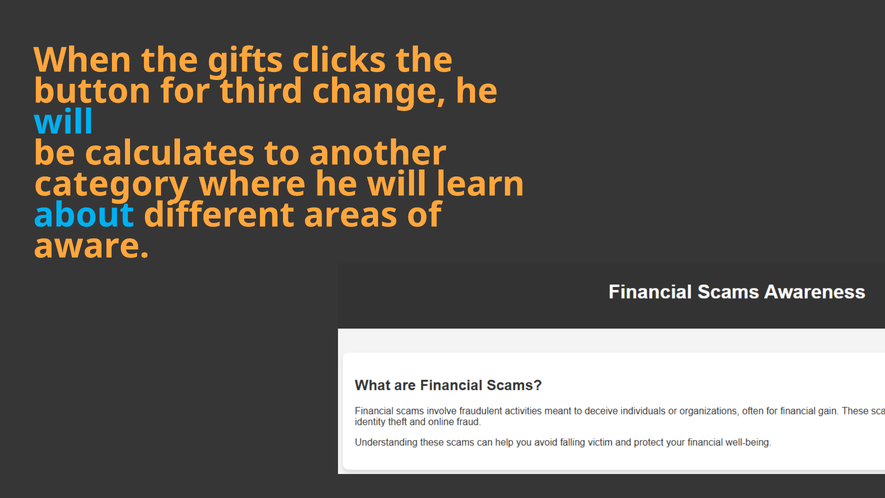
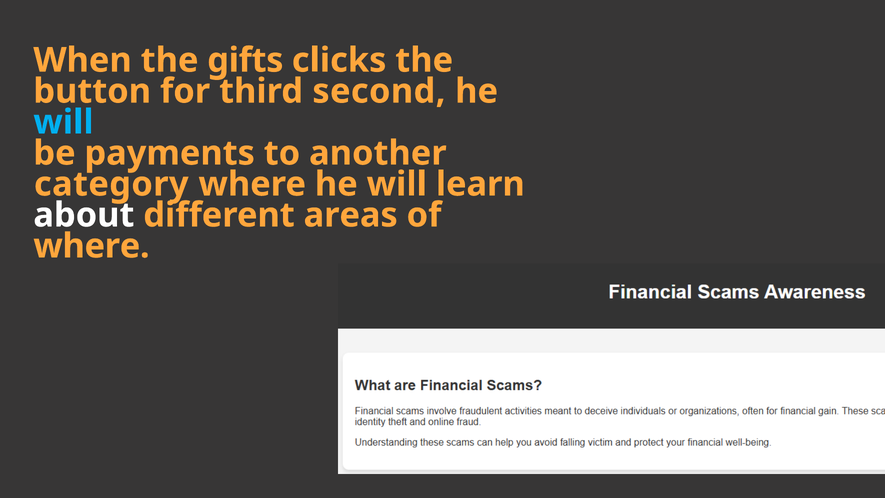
change: change -> second
calculates: calculates -> payments
about colour: light blue -> white
aware at (91, 246): aware -> where
